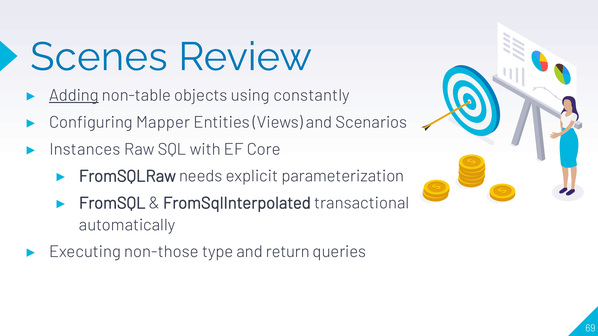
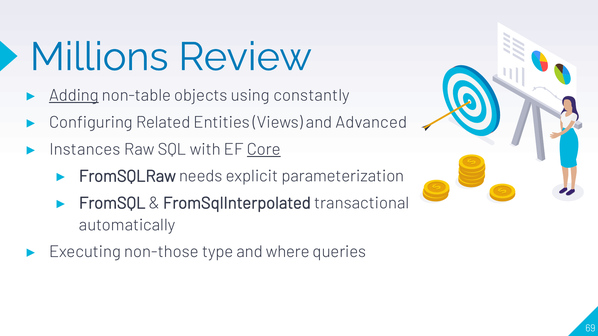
Scenes: Scenes -> Millions
Mapper: Mapper -> Related
Scenarios: Scenarios -> Advanced
Core underline: none -> present
return: return -> where
